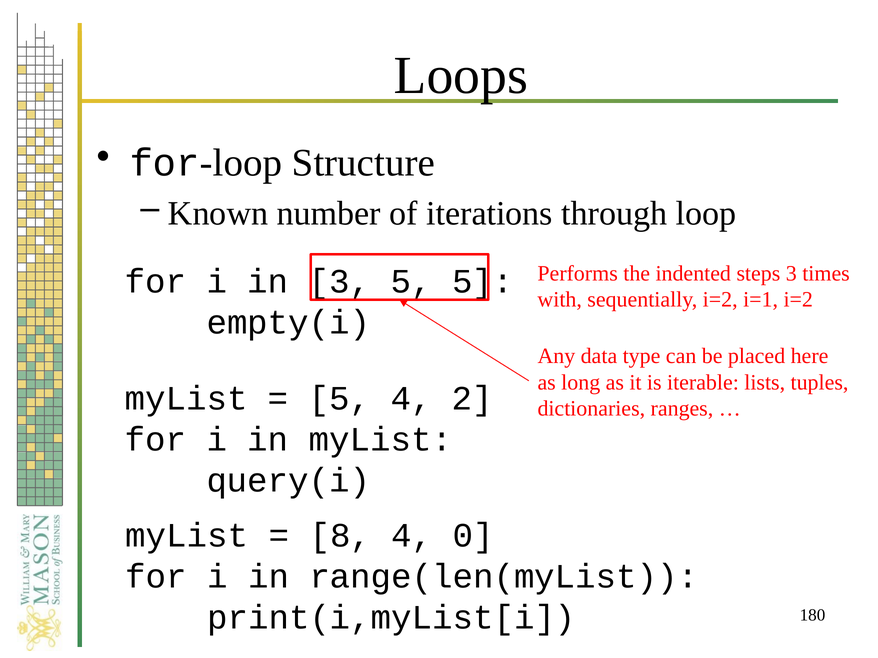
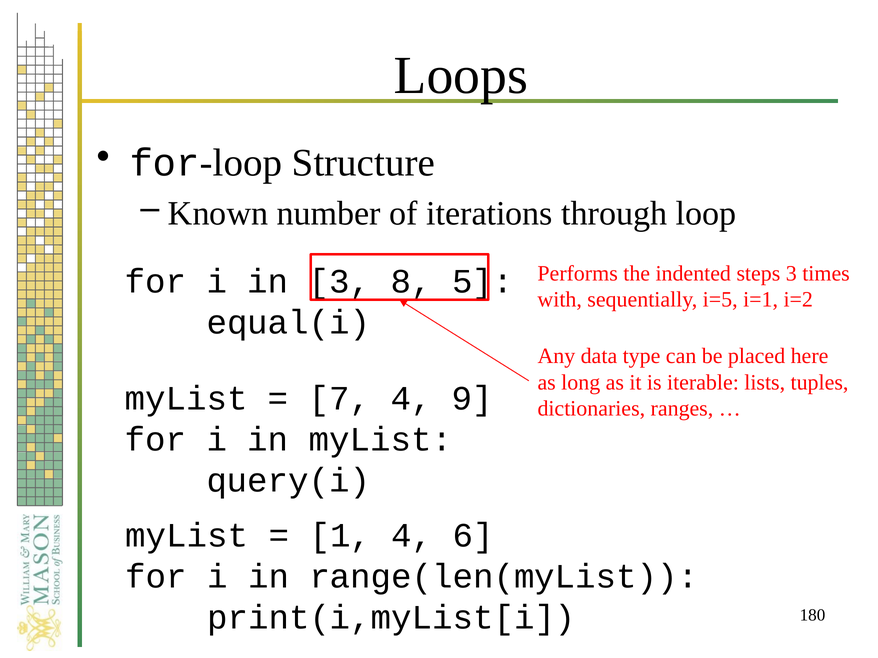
3 5: 5 -> 8
sequentially i=2: i=2 -> i=5
empty(i: empty(i -> equal(i
5 at (340, 399): 5 -> 7
2: 2 -> 9
8: 8 -> 1
0: 0 -> 6
